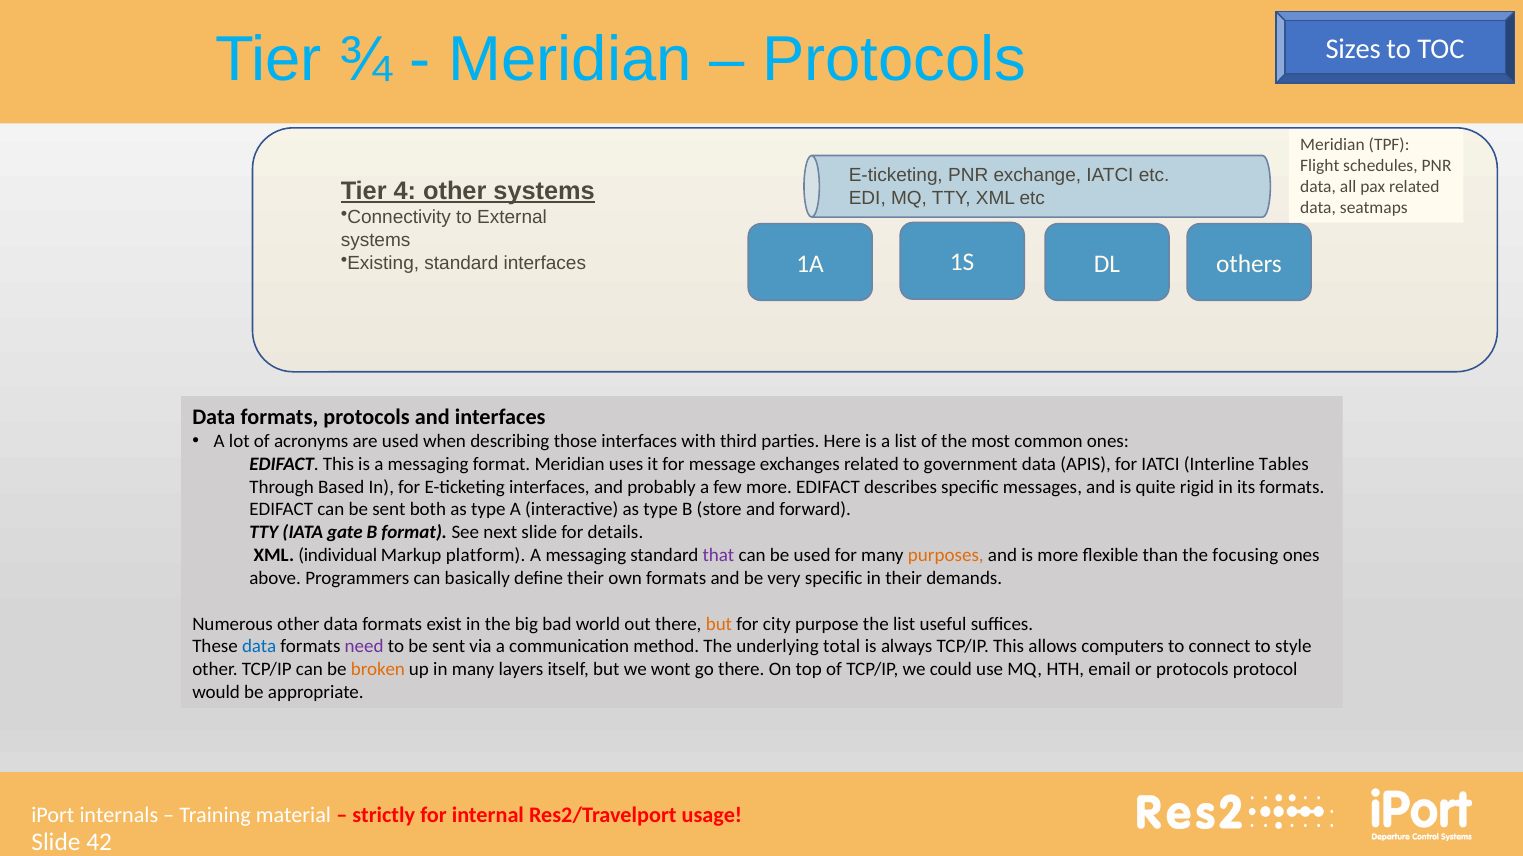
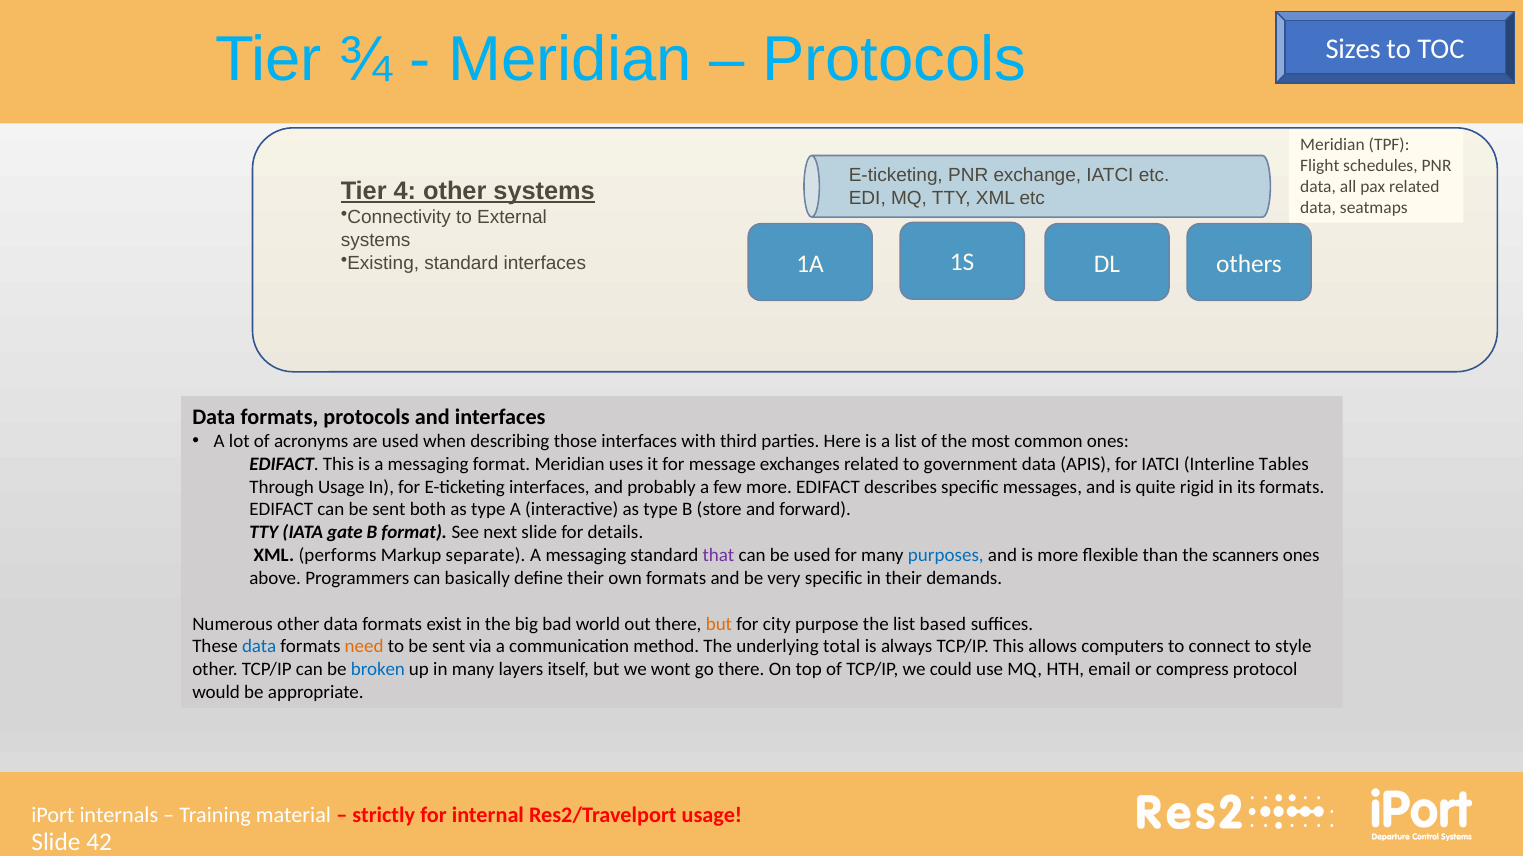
Through Based: Based -> Usage
individual: individual -> performs
platform: platform -> separate
purposes colour: orange -> blue
focusing: focusing -> scanners
useful: useful -> based
need colour: purple -> orange
broken colour: orange -> blue
or protocols: protocols -> compress
